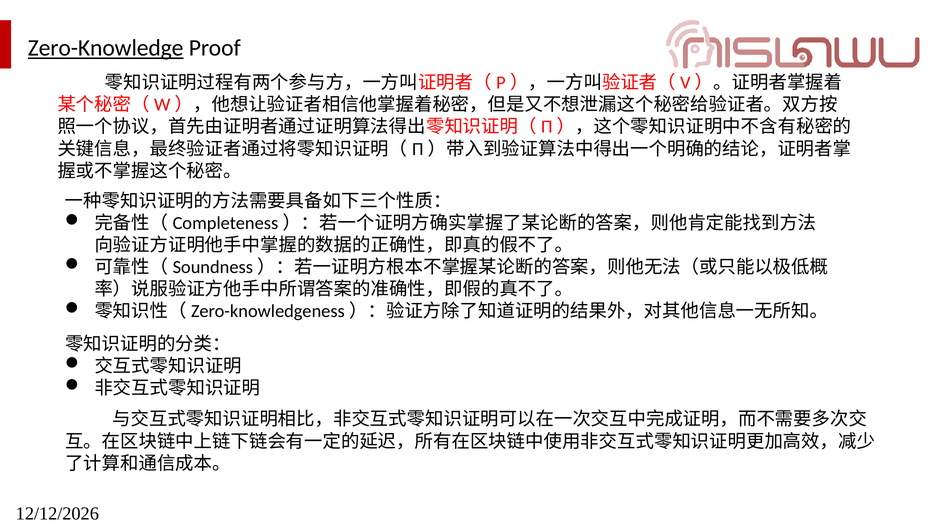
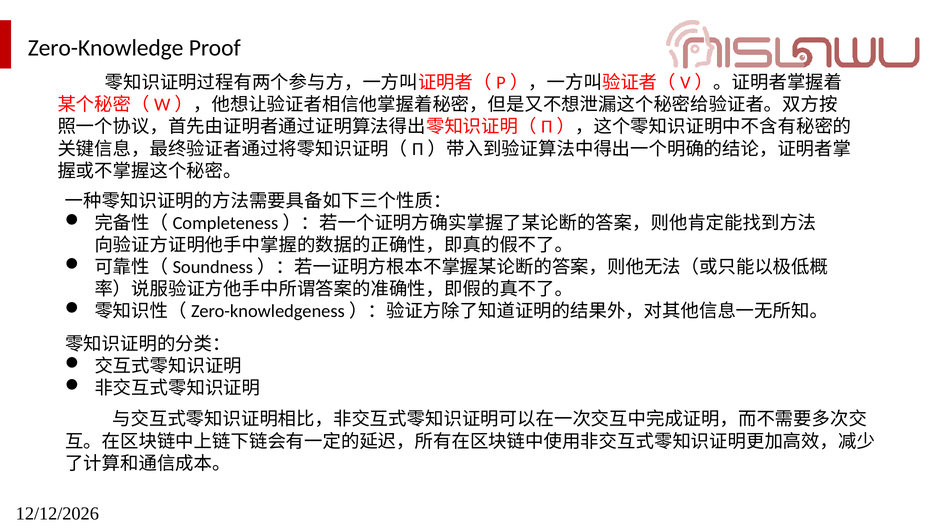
Zero-Knowledge underline: present -> none
